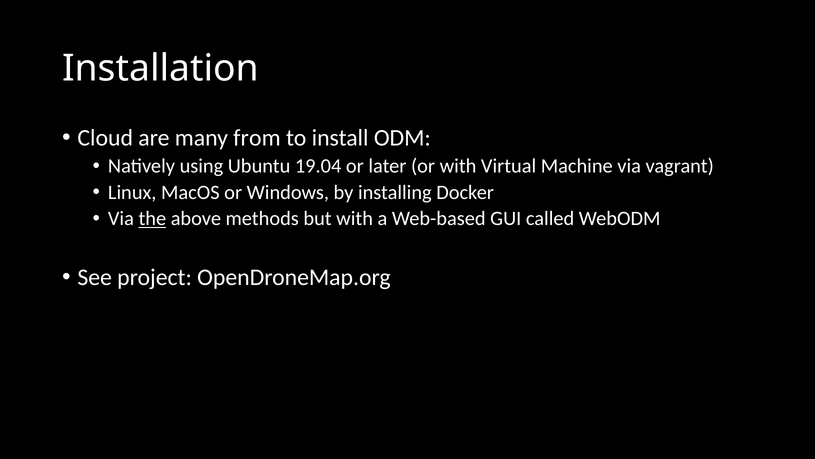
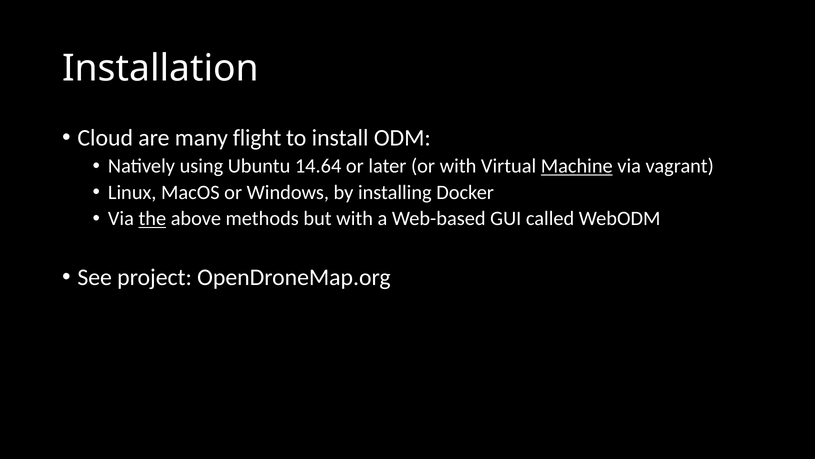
from: from -> flight
19.04: 19.04 -> 14.64
Machine underline: none -> present
